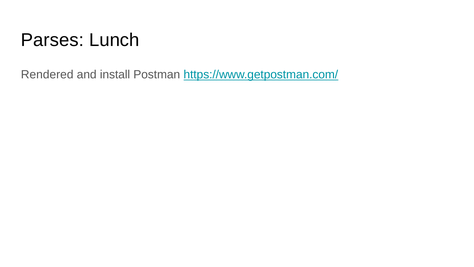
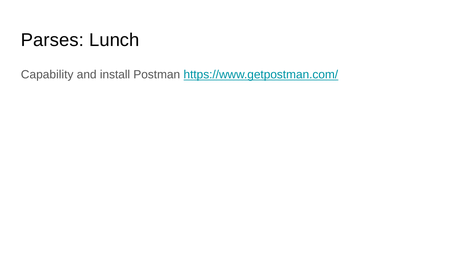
Rendered: Rendered -> Capability
